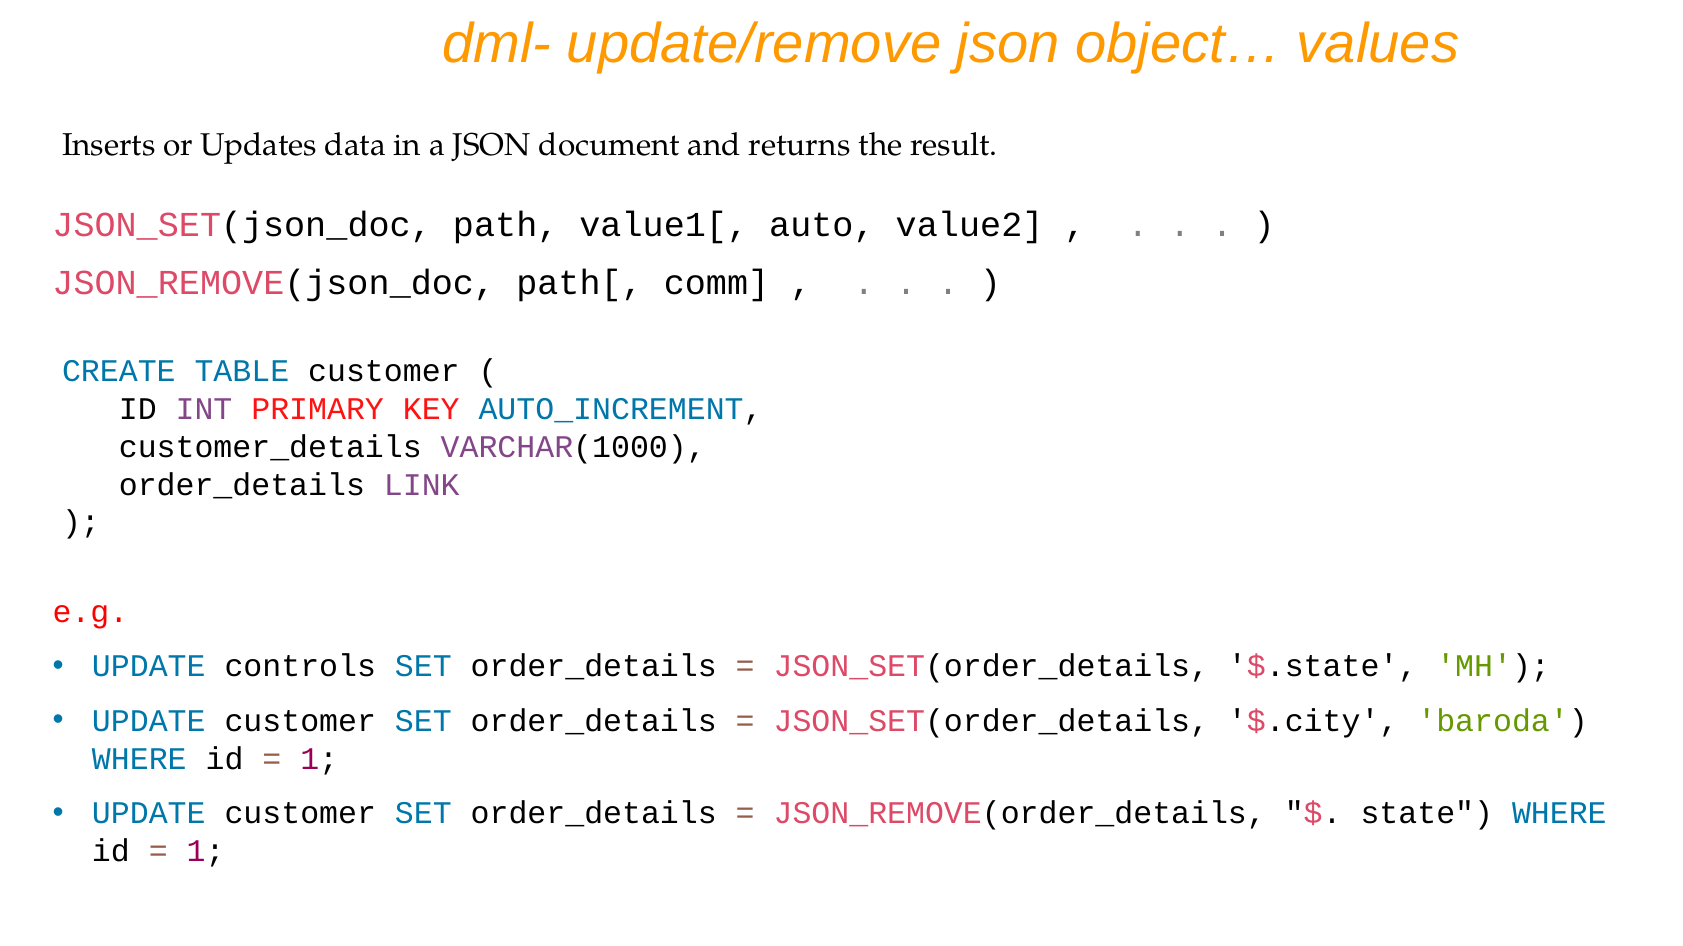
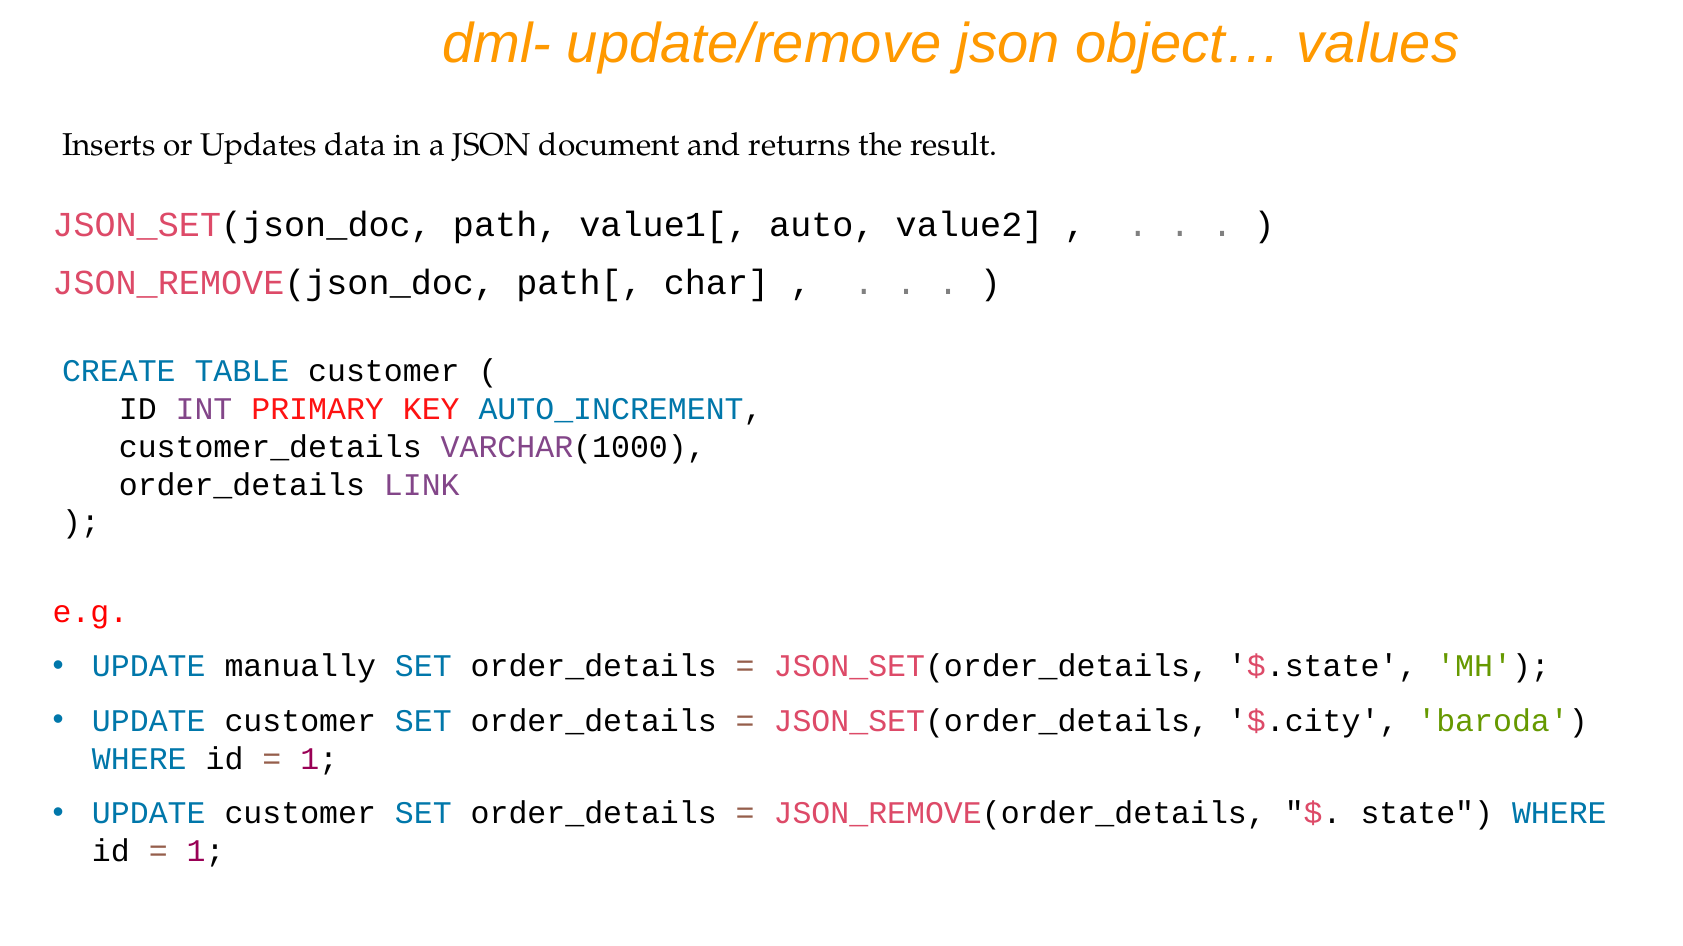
comm: comm -> char
controls: controls -> manually
